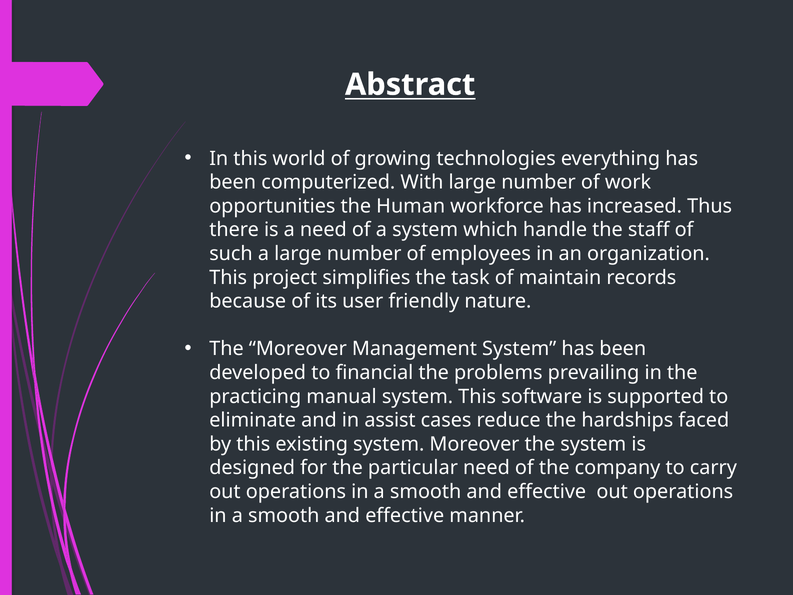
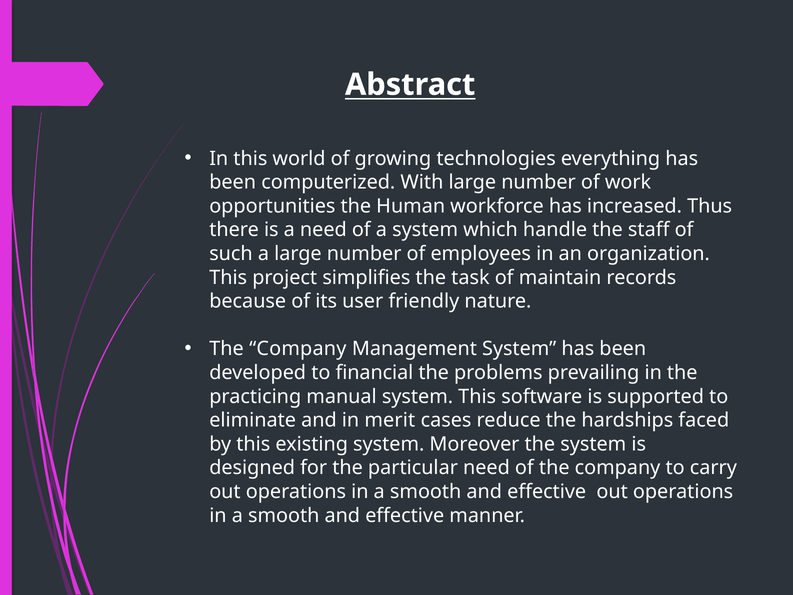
Moreover at (298, 349): Moreover -> Company
assist: assist -> merit
